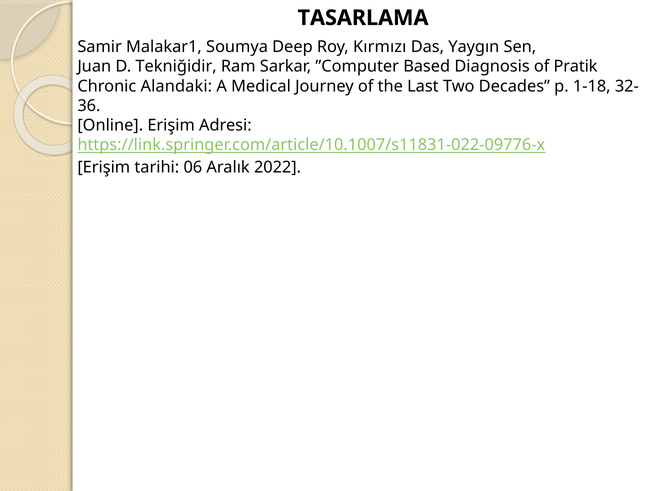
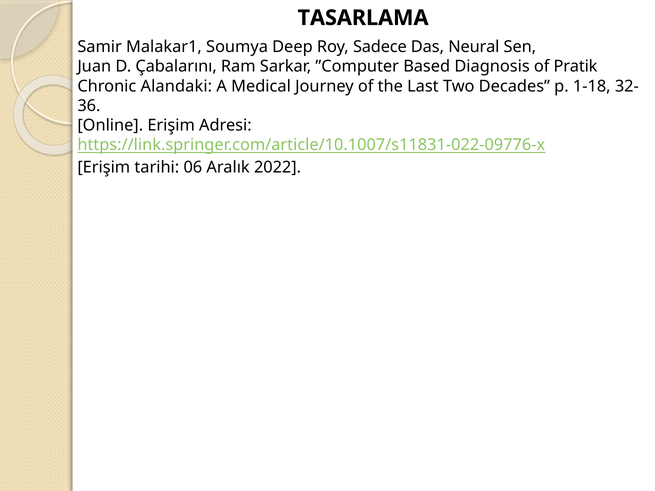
Kırmızı: Kırmızı -> Sadece
Yaygın: Yaygın -> Neural
Tekniğidir: Tekniğidir -> Çabalarını
